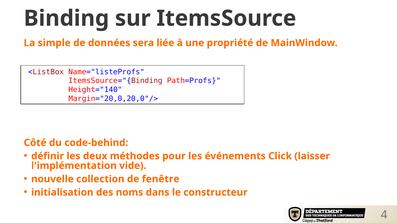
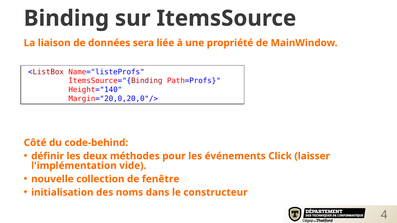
simple: simple -> liaison
